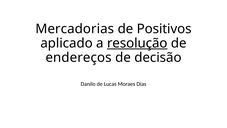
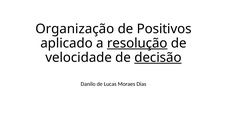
Mercadorias: Mercadorias -> Organização
endereços: endereços -> velocidade
decisão underline: none -> present
